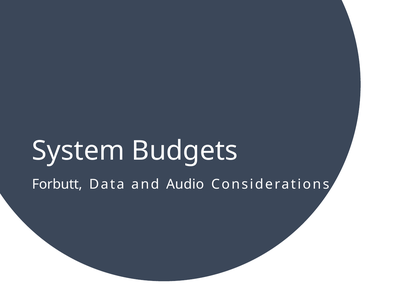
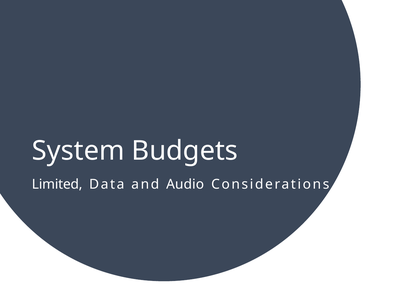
Forbutt: Forbutt -> Limited
